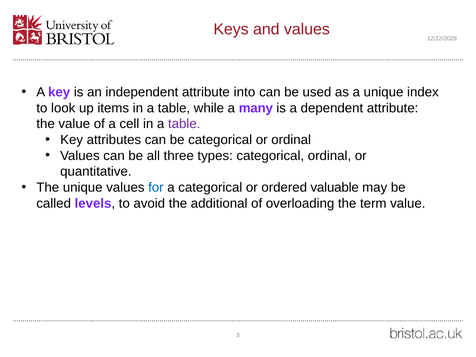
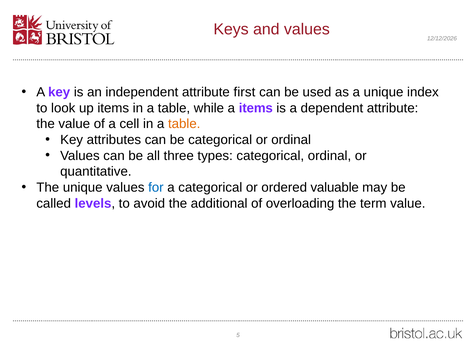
into: into -> first
a many: many -> items
table at (184, 124) colour: purple -> orange
